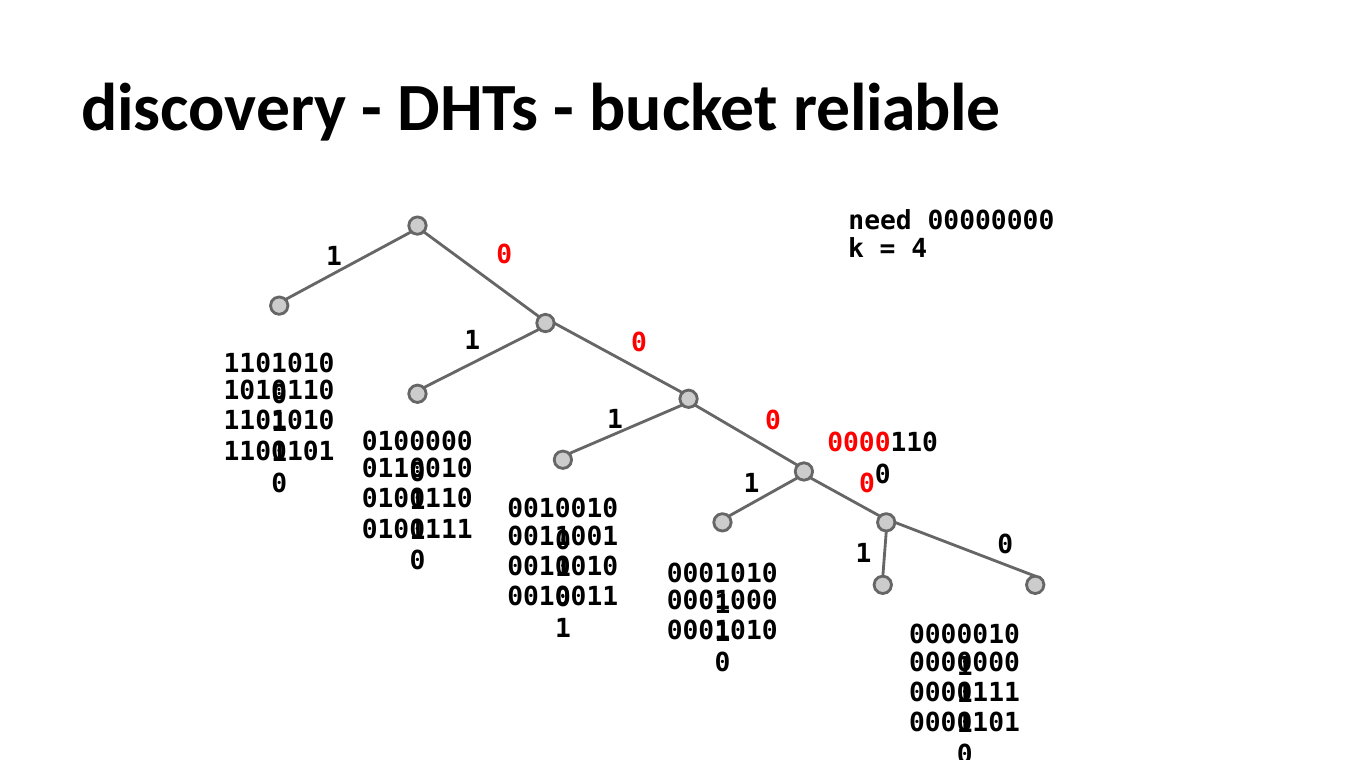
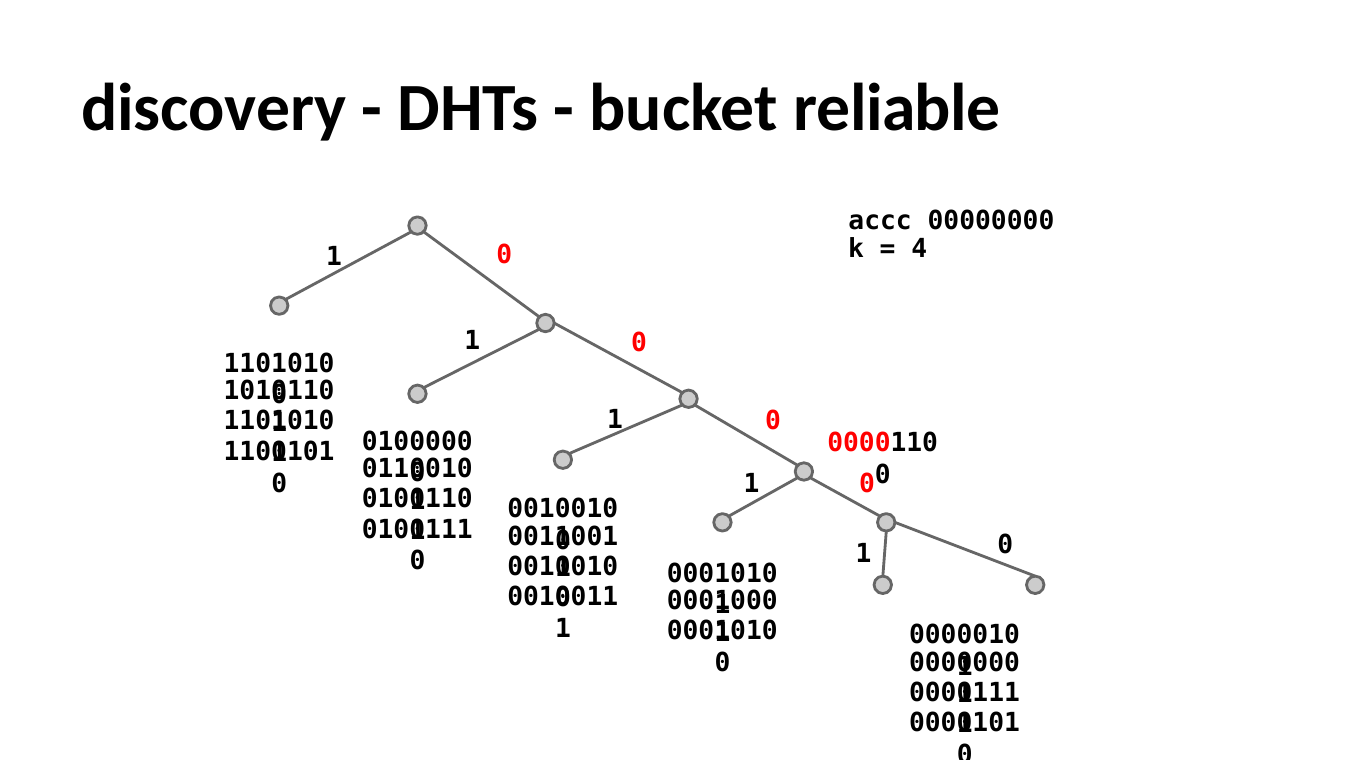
need: need -> accc
